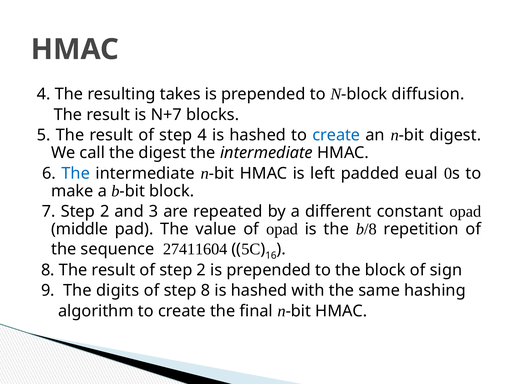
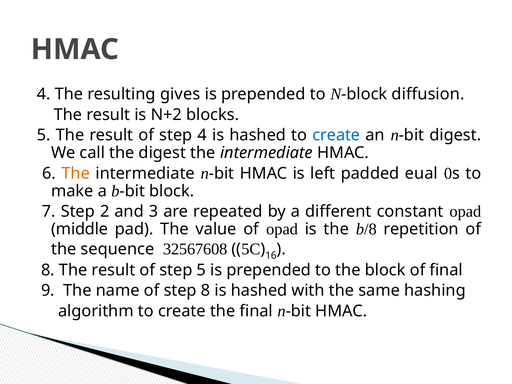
takes: takes -> gives
N+7: N+7 -> N+2
The at (76, 173) colour: blue -> orange
27411604: 27411604 -> 32567608
of step 2: 2 -> 5
of sign: sign -> final
digits: digits -> name
